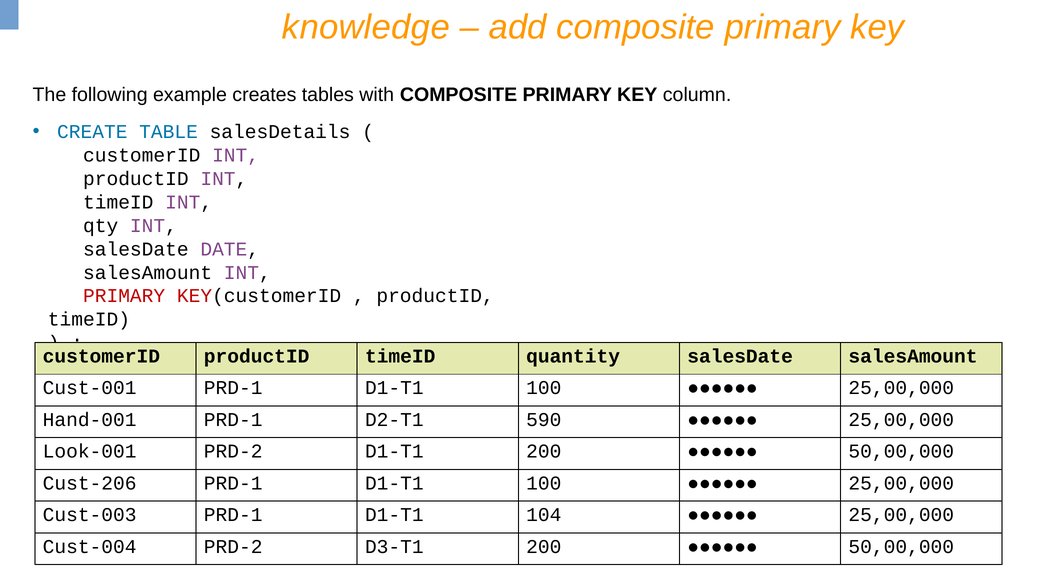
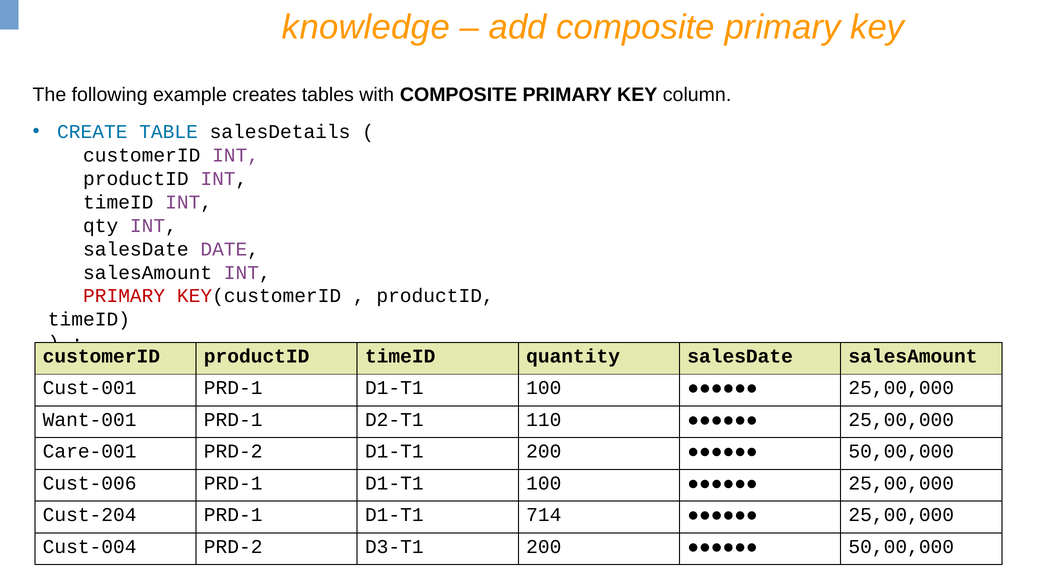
Hand-001: Hand-001 -> Want-001
590: 590 -> 110
Look-001: Look-001 -> Care-001
Cust-206: Cust-206 -> Cust-006
Cust-003: Cust-003 -> Cust-204
104: 104 -> 714
